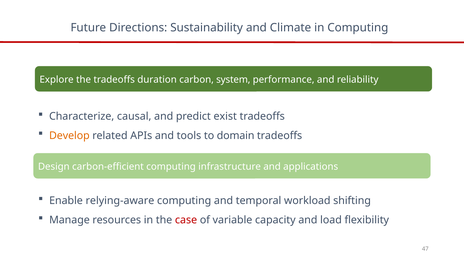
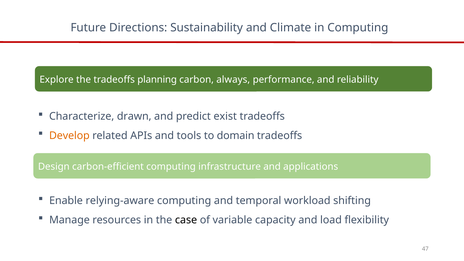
duration: duration -> planning
system: system -> always
causal: causal -> drawn
case colour: red -> black
